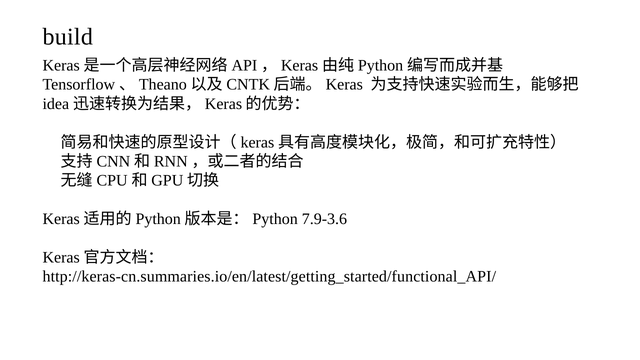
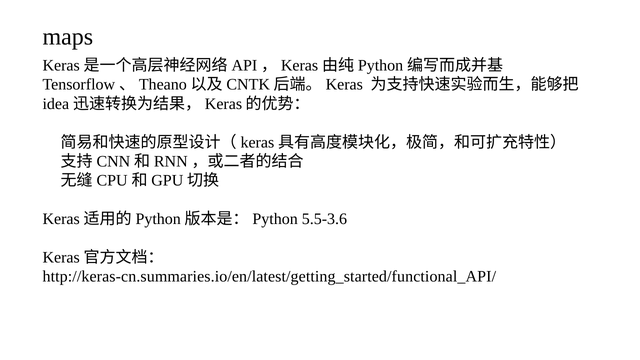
build: build -> maps
7.9-3.6: 7.9-3.6 -> 5.5-3.6
